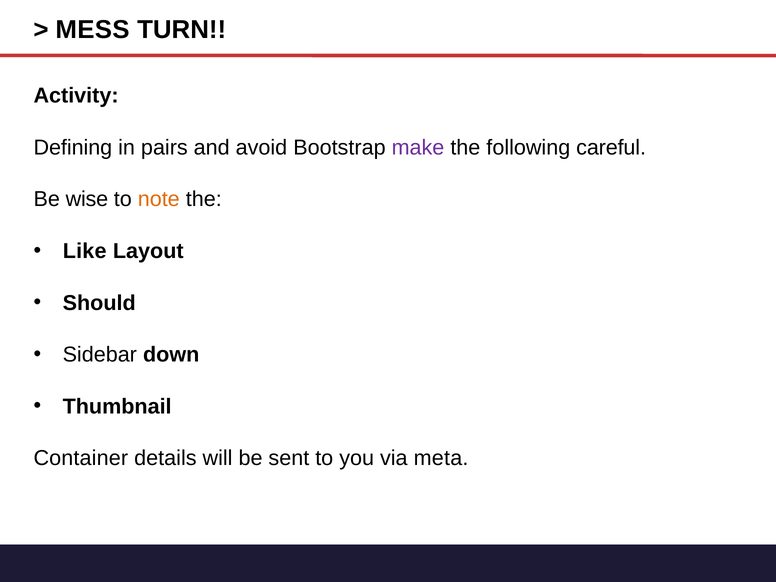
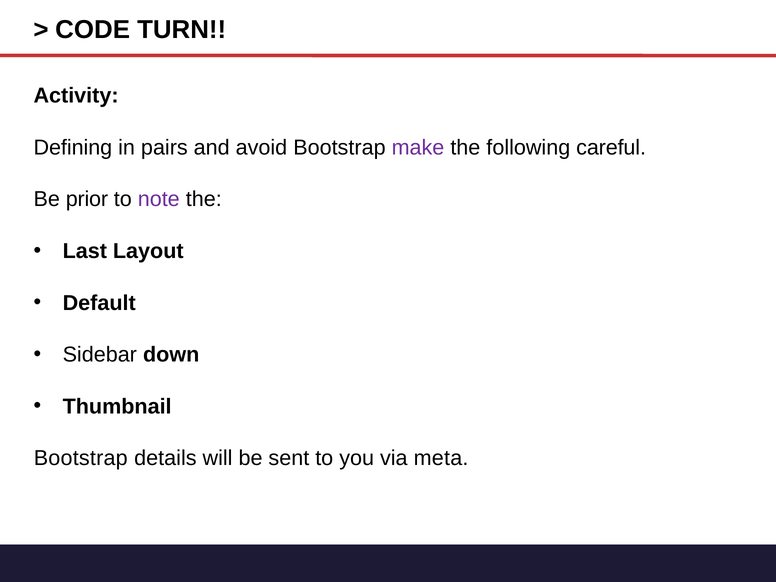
MESS: MESS -> CODE
wise: wise -> prior
note colour: orange -> purple
Like: Like -> Last
Should: Should -> Default
Container at (81, 458): Container -> Bootstrap
